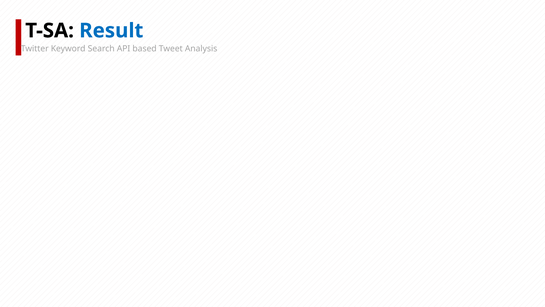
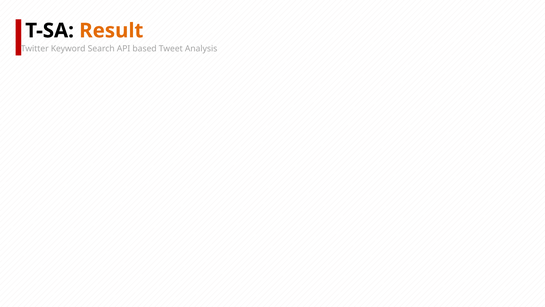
Result colour: blue -> orange
